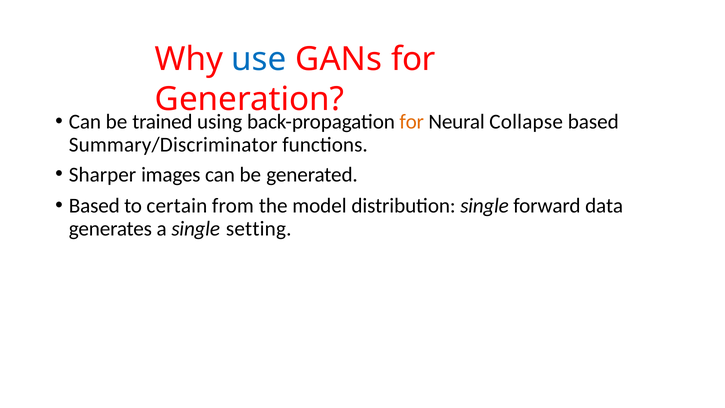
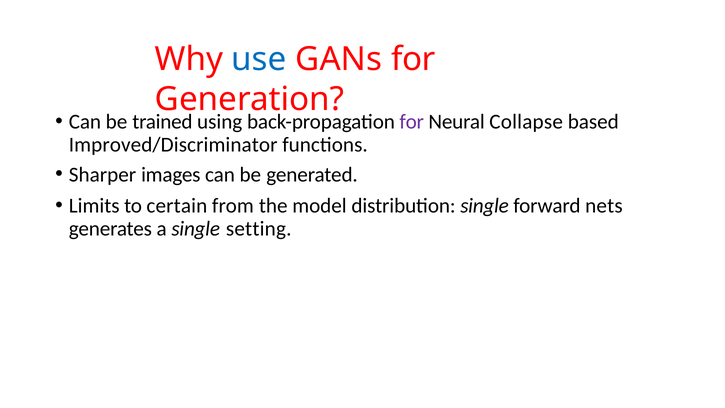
for at (412, 122) colour: orange -> purple
Summary/Discriminator: Summary/Discriminator -> Improved/Discriminator
Based at (94, 206): Based -> Limits
data: data -> nets
